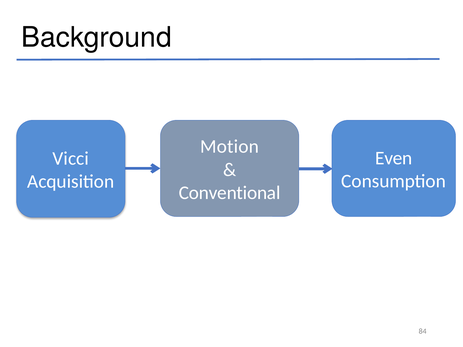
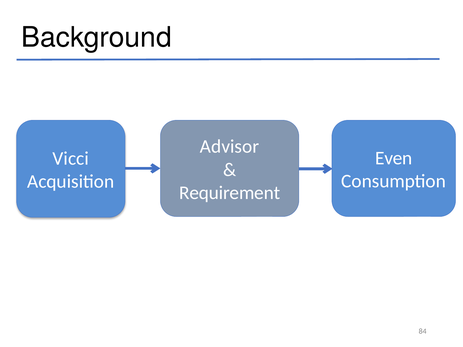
Motion: Motion -> Advisor
Conventional: Conventional -> Requirement
